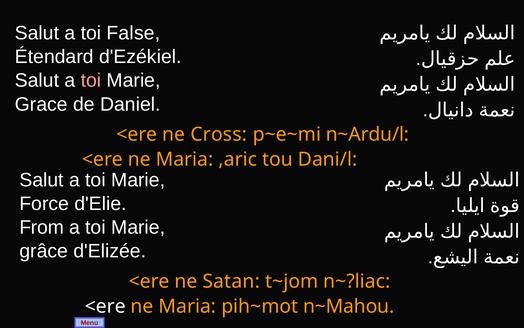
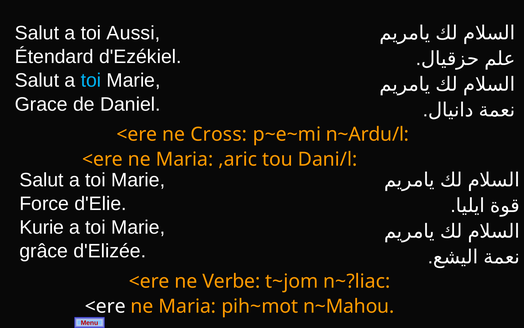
False: False -> Aussi
toi at (91, 80) colour: pink -> light blue
From: From -> Kurie
Satan: Satan -> Verbe
